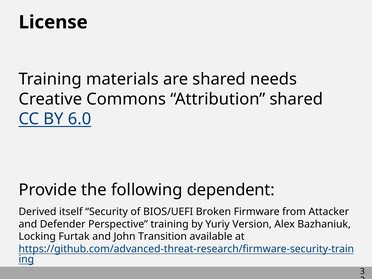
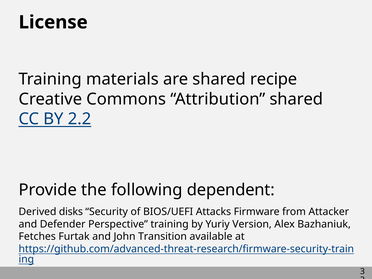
needs: needs -> recipe
6.0: 6.0 -> 2.2
itself: itself -> disks
Broken: Broken -> Attacks
Locking: Locking -> Fetches
